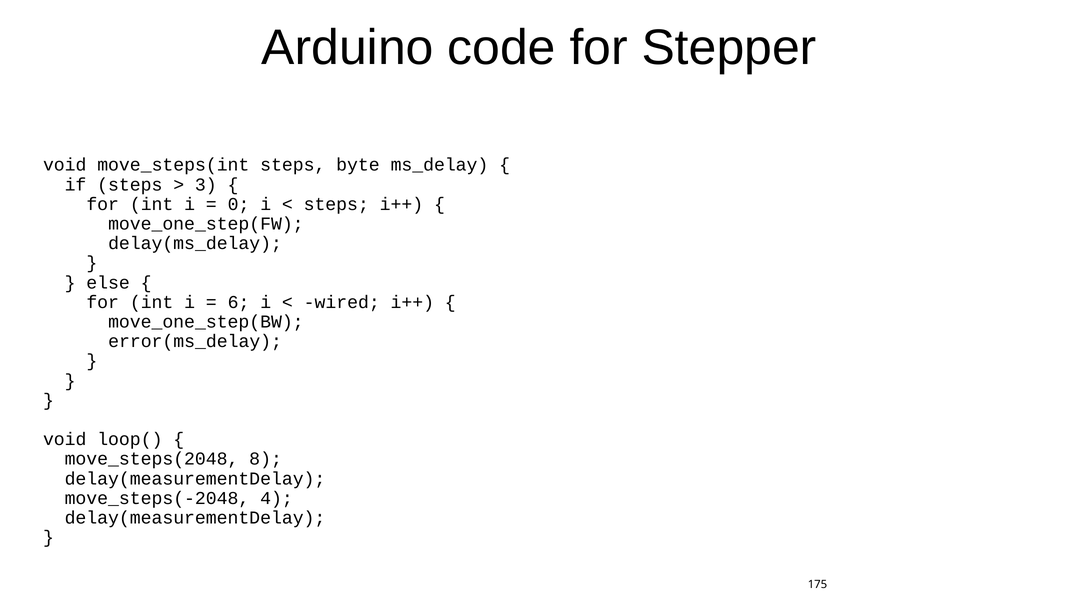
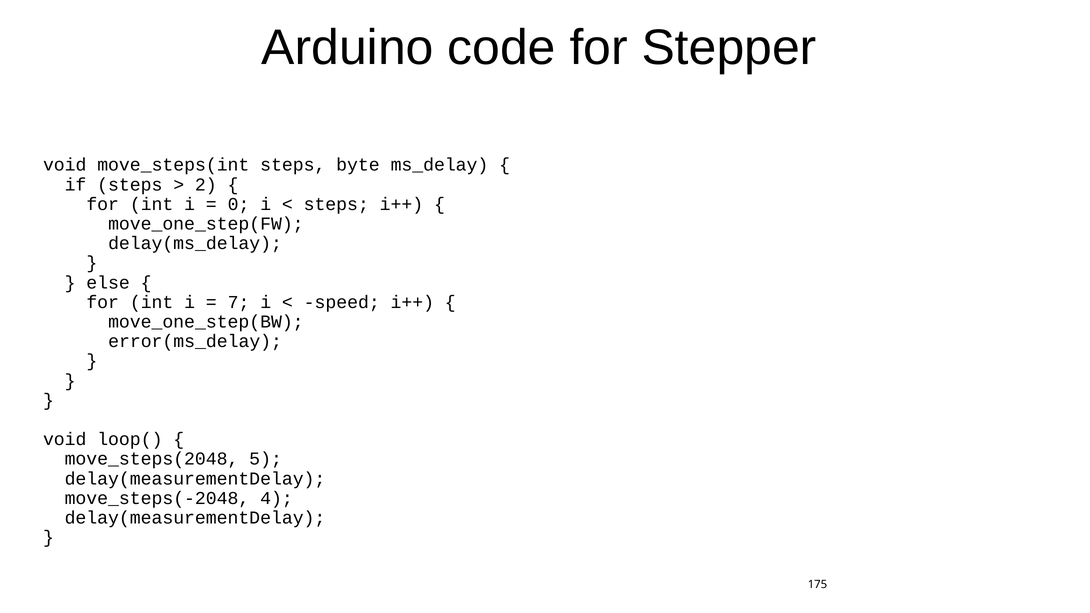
3: 3 -> 2
6: 6 -> 7
wired: wired -> speed
8: 8 -> 5
